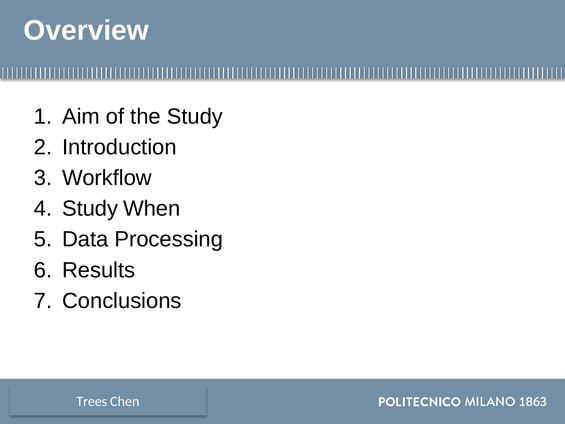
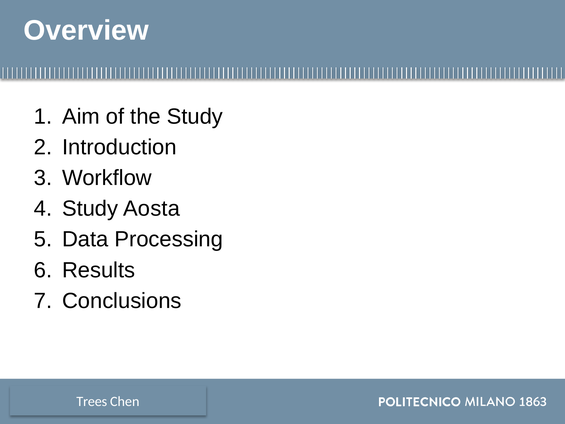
When: When -> Aosta
